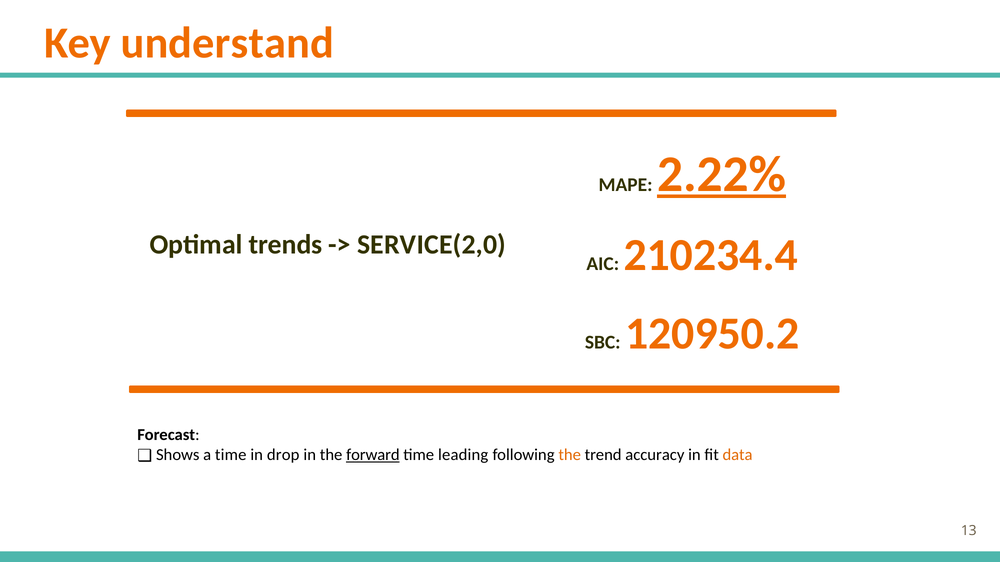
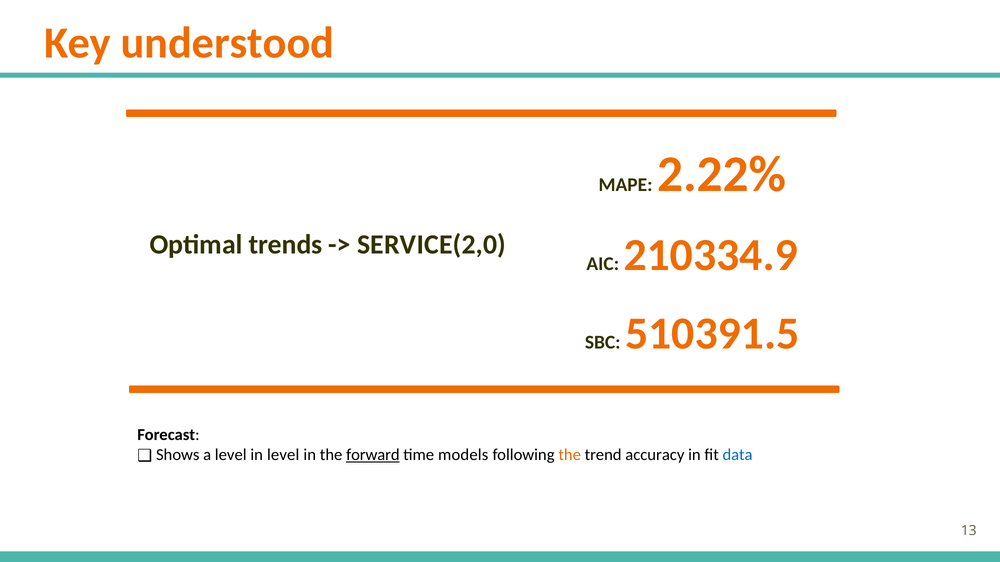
understand: understand -> understood
2.22% underline: present -> none
210234.4: 210234.4 -> 210334.9
120950.2: 120950.2 -> 510391.5
a time: time -> level
in drop: drop -> level
leading: leading -> models
data colour: orange -> blue
